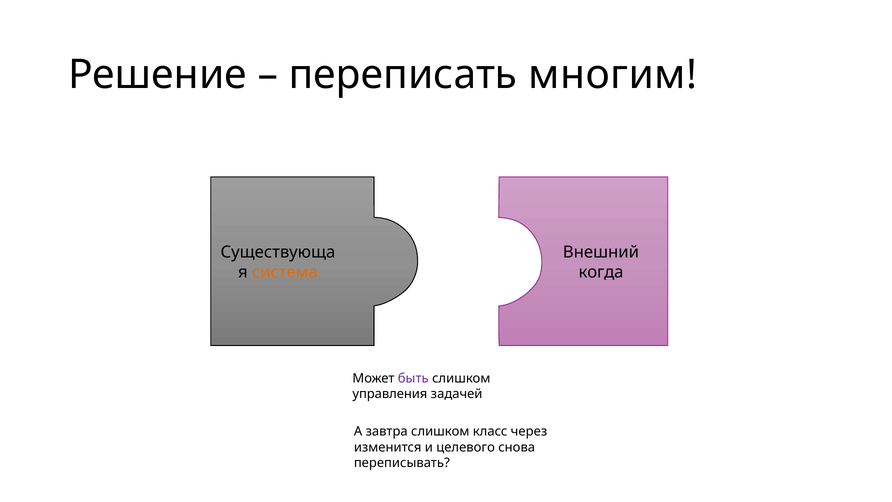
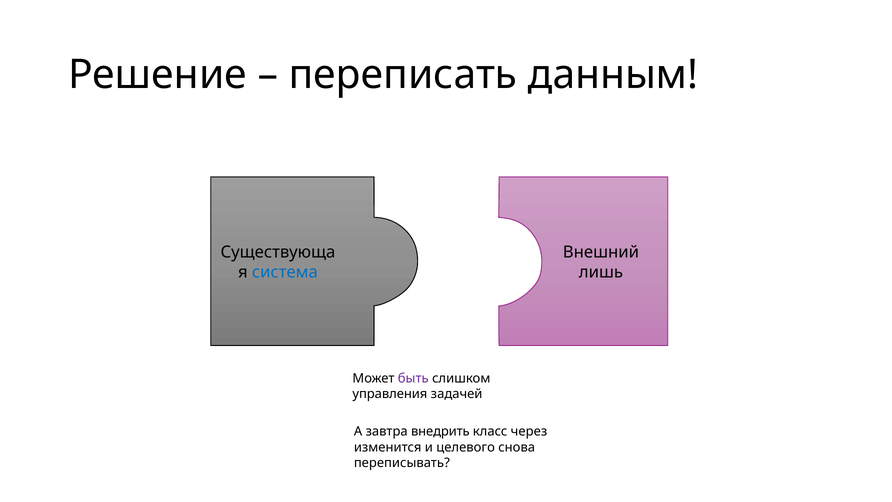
многим: многим -> данным
система colour: orange -> blue
когда: когда -> лишь
завтра слишком: слишком -> внедрить
